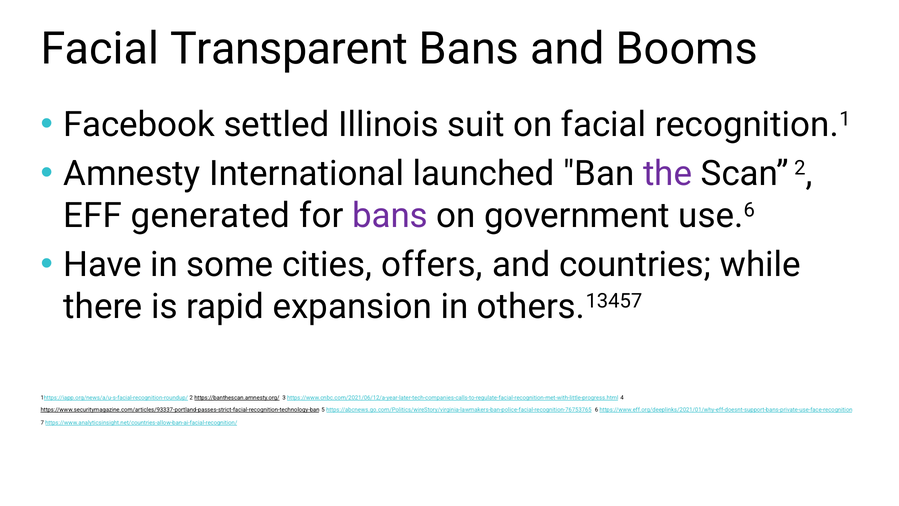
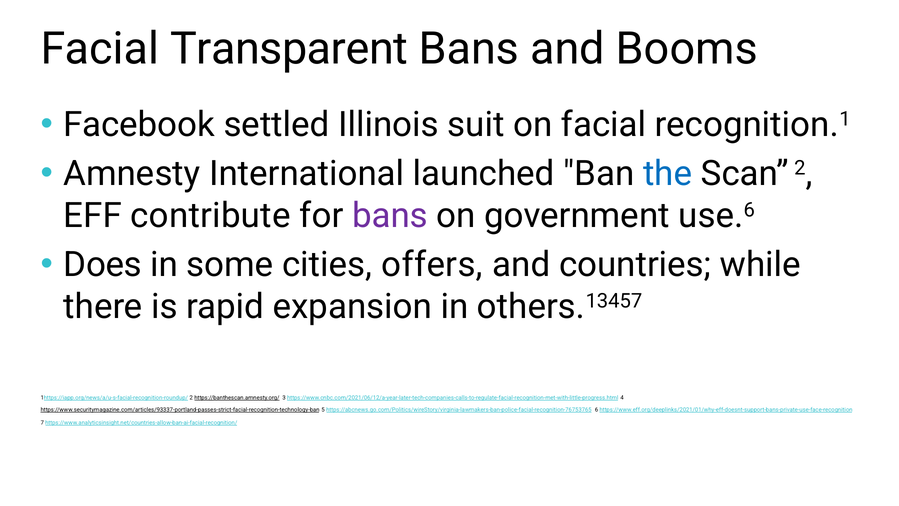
the colour: purple -> blue
generated: generated -> contribute
Have: Have -> Does
